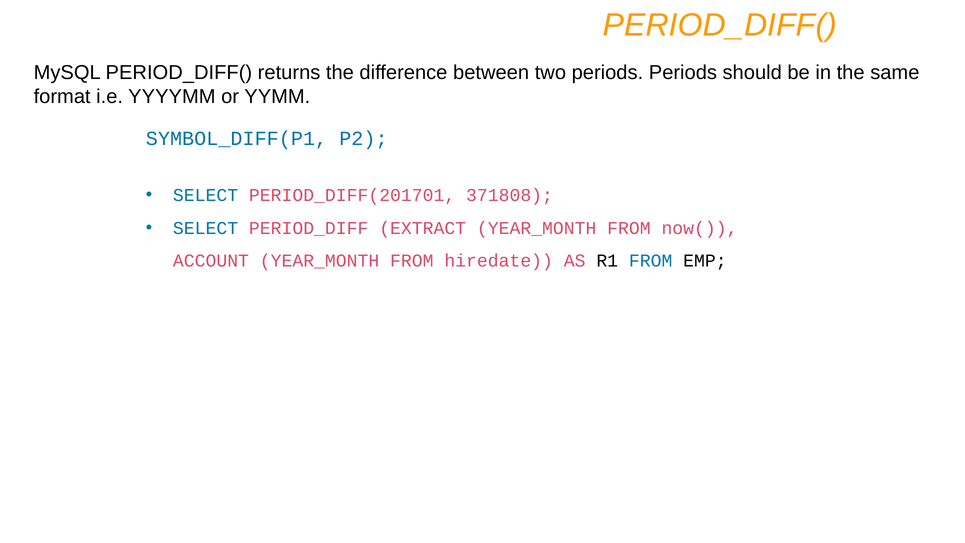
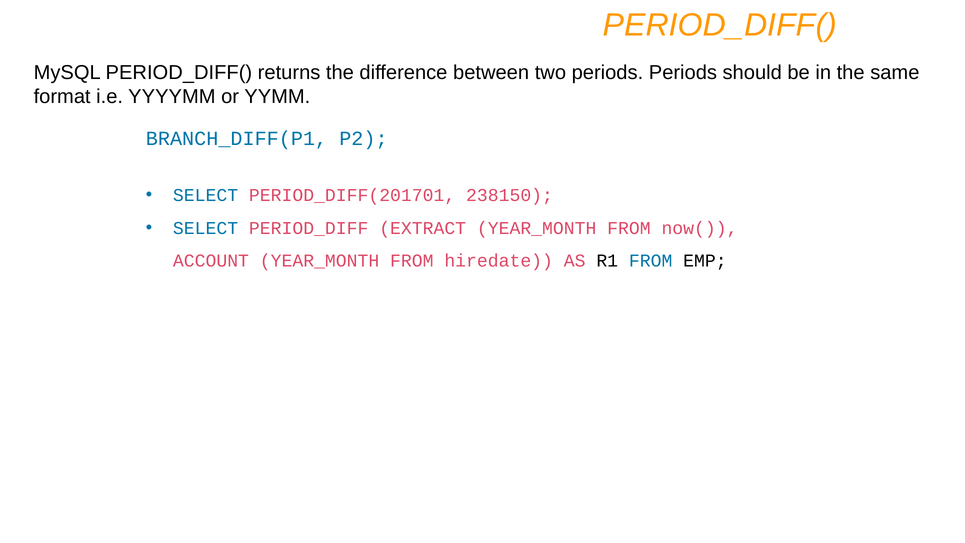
SYMBOL_DIFF(P1: SYMBOL_DIFF(P1 -> BRANCH_DIFF(P1
371808: 371808 -> 238150
